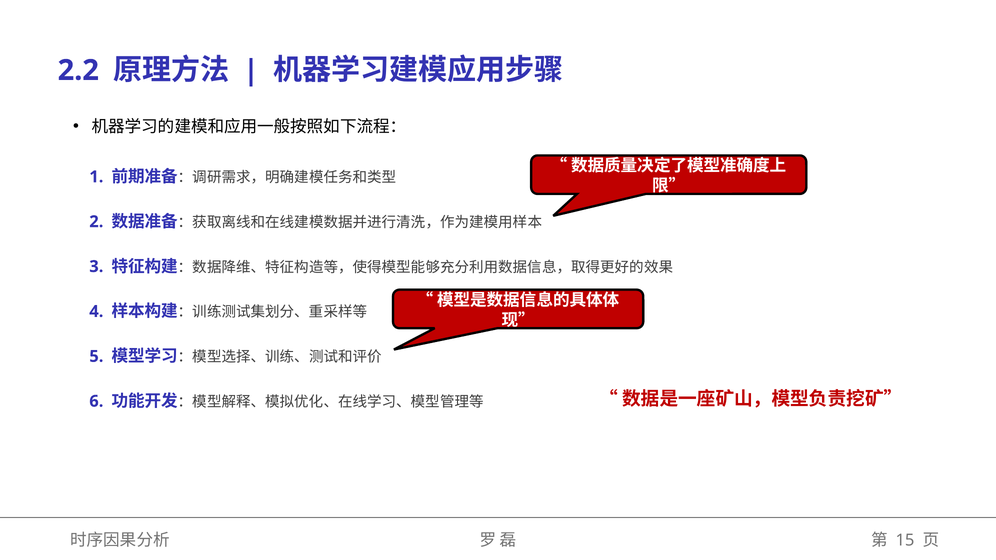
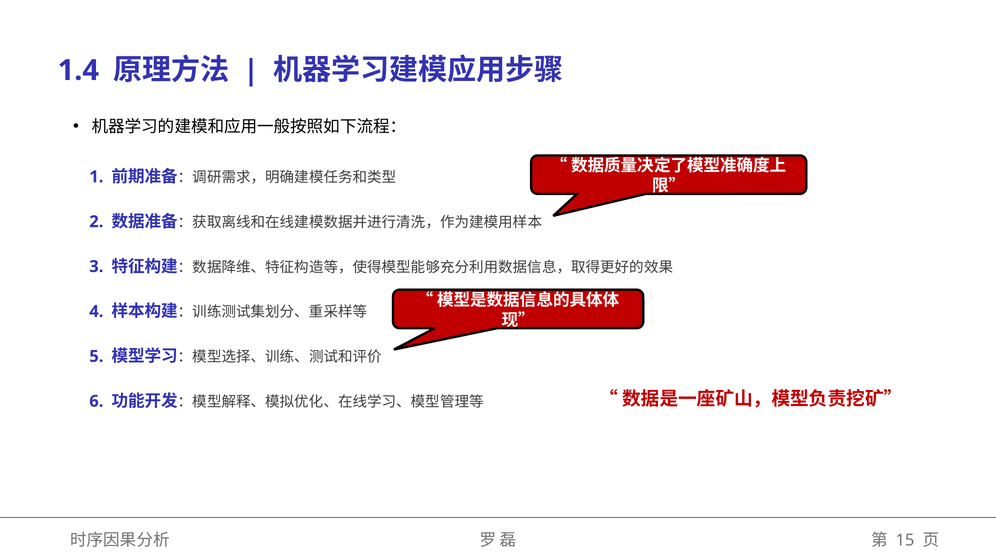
2.2: 2.2 -> 1.4
